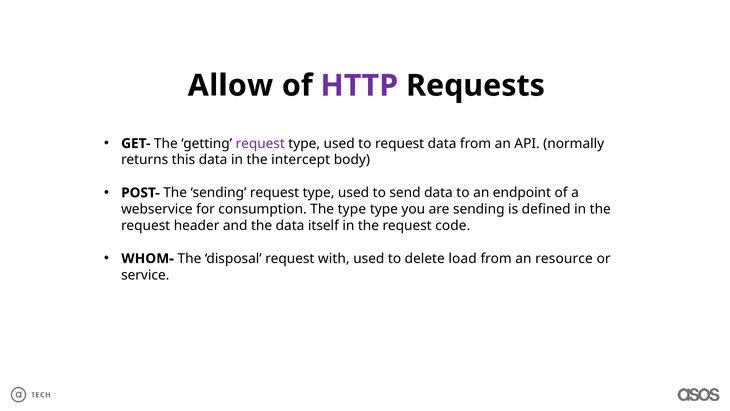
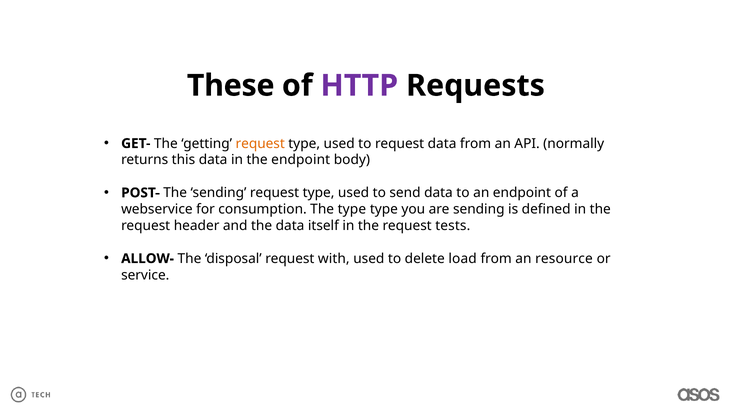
Allow: Allow -> These
request at (260, 143) colour: purple -> orange
the intercept: intercept -> endpoint
code: code -> tests
WHOM-: WHOM- -> ALLOW-
